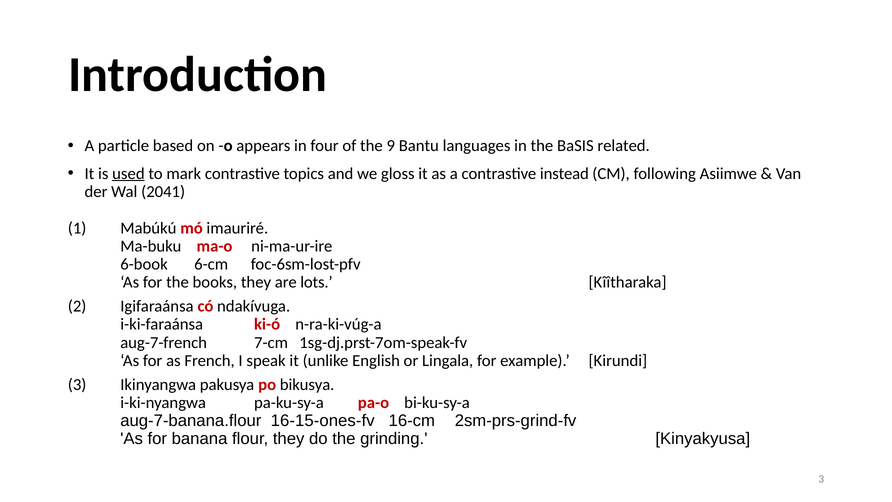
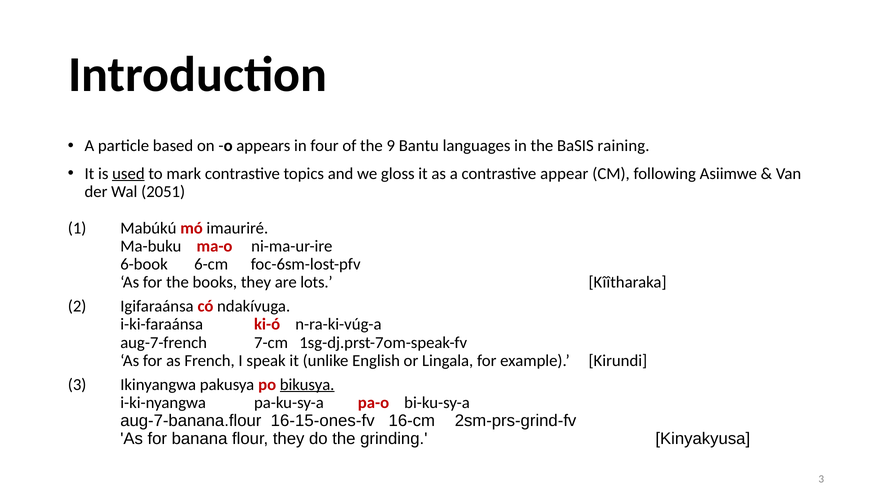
related: related -> raining
instead: instead -> appear
2041: 2041 -> 2051
bikusya underline: none -> present
